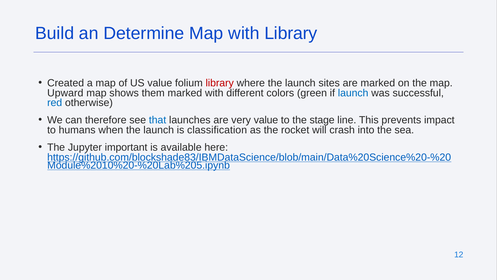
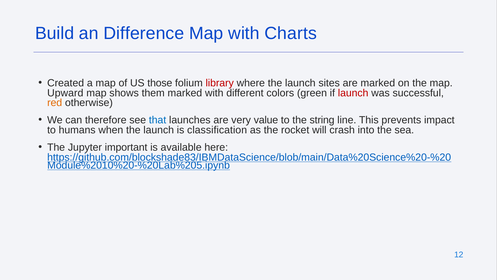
Determine: Determine -> Difference
with Library: Library -> Charts
US value: value -> those
launch at (353, 93) colour: blue -> red
red colour: blue -> orange
stage: stage -> string
